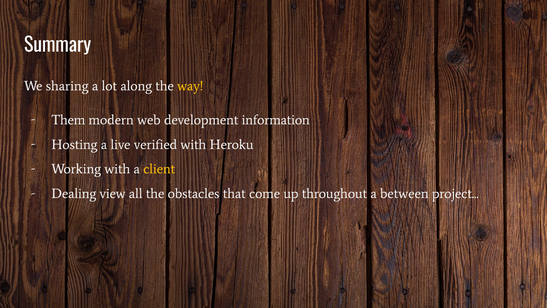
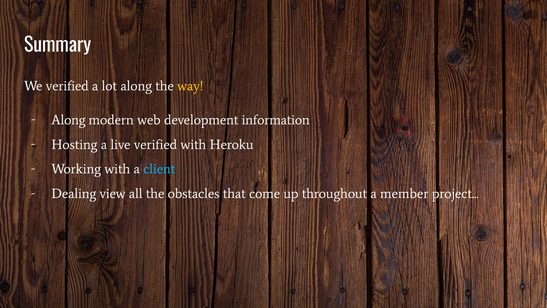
We sharing: sharing -> verified
Them at (68, 120): Them -> Along
client colour: yellow -> light blue
between: between -> member
